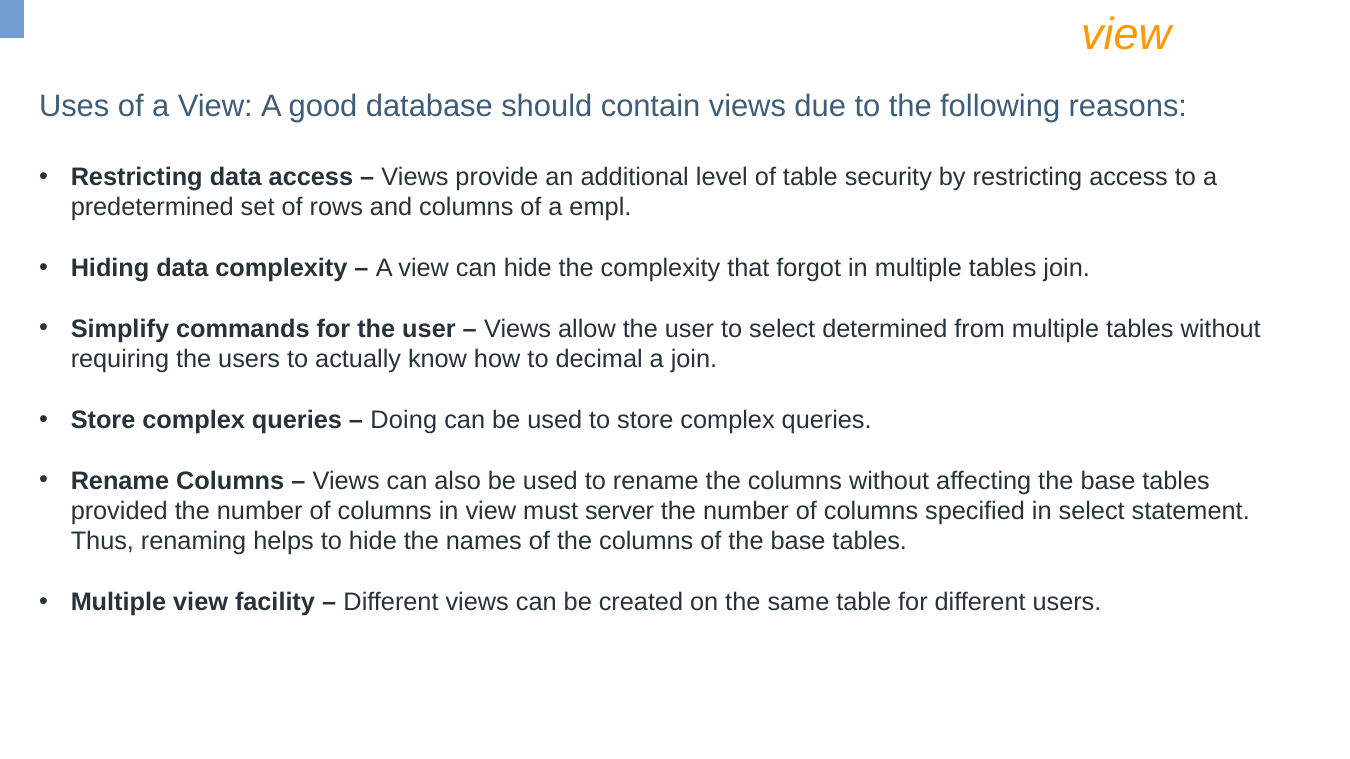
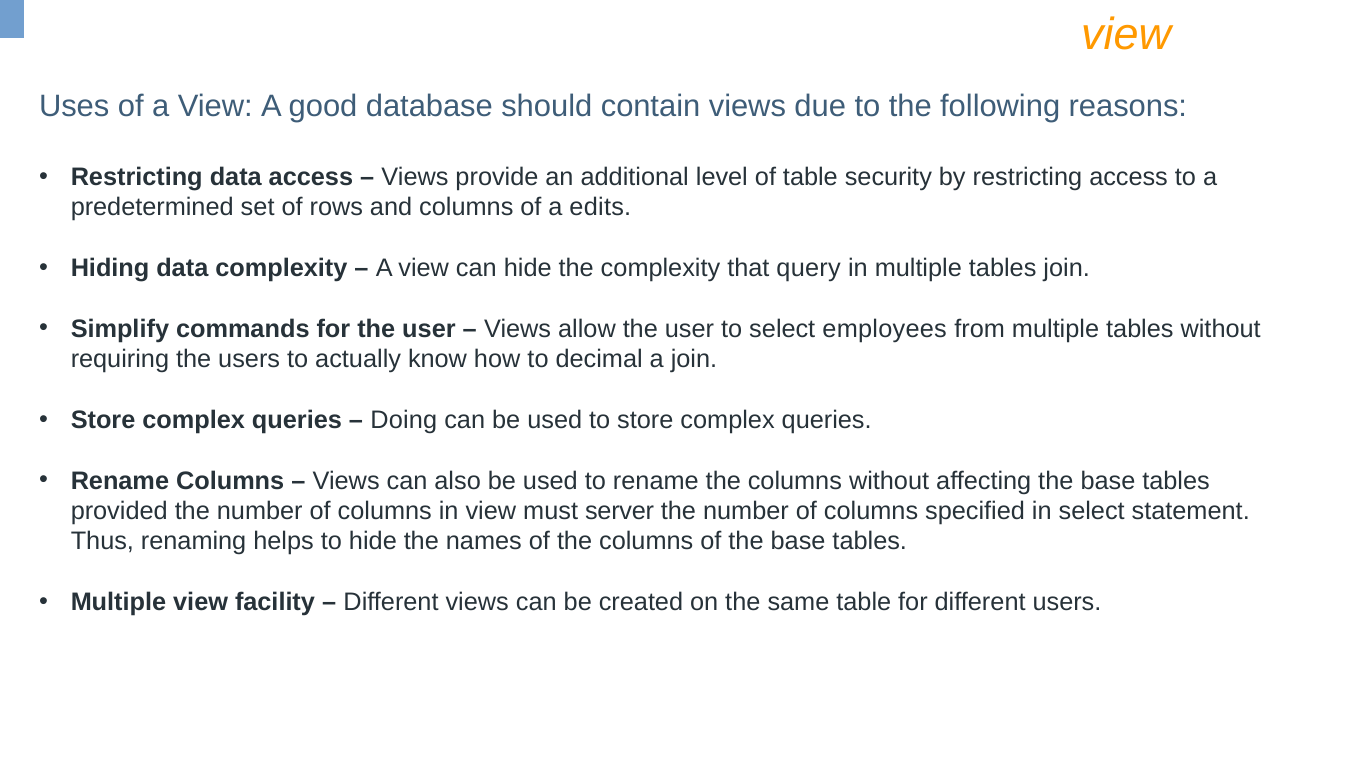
empl: empl -> edits
forgot: forgot -> query
determined: determined -> employees
